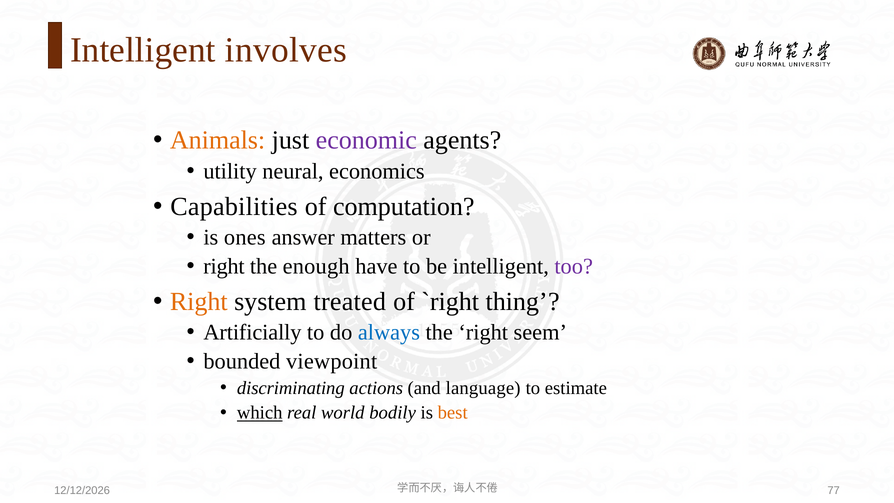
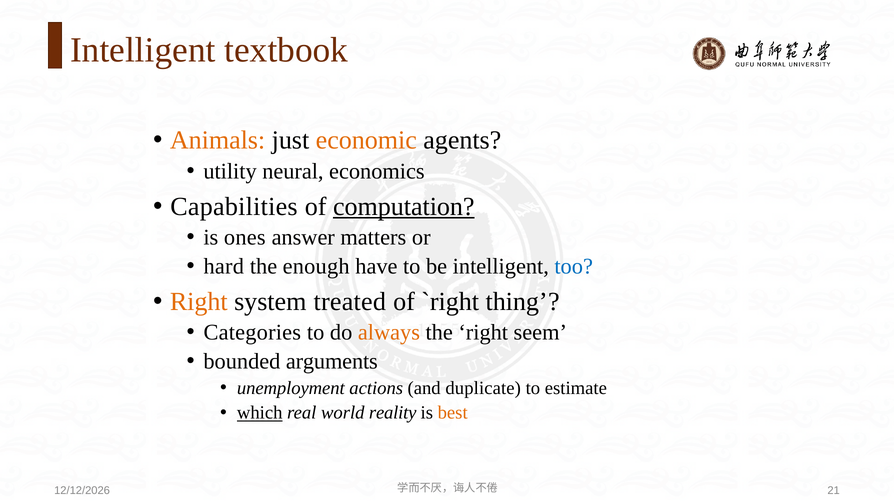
involves: involves -> textbook
economic colour: purple -> orange
computation underline: none -> present
right at (224, 266): right -> hard
too colour: purple -> blue
Artificially: Artificially -> Categories
always colour: blue -> orange
viewpoint: viewpoint -> arguments
discriminating: discriminating -> unemployment
language: language -> duplicate
bodily: bodily -> reality
77: 77 -> 21
